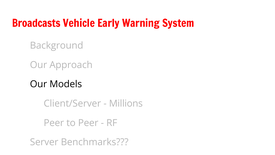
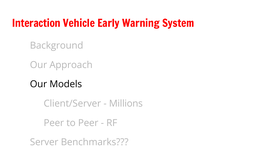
Broadcasts: Broadcasts -> Interaction
